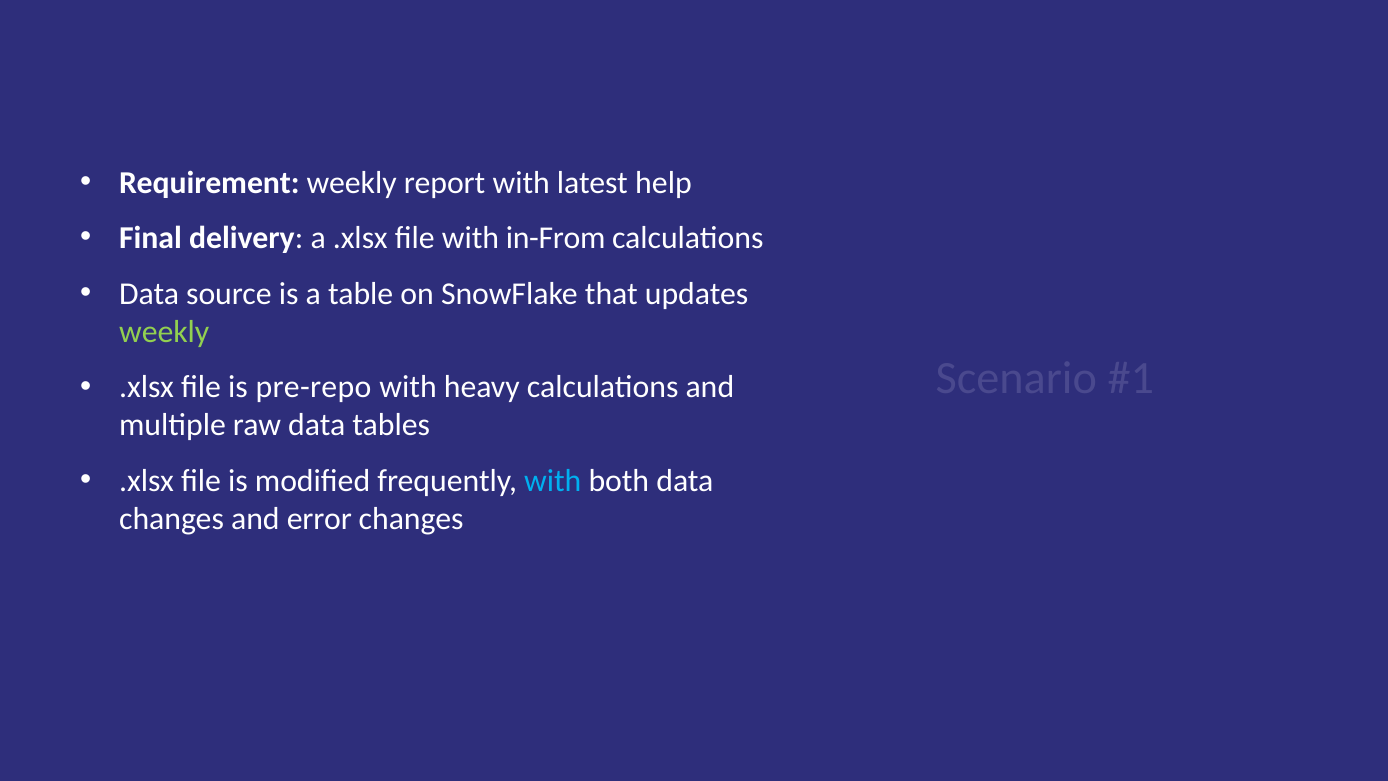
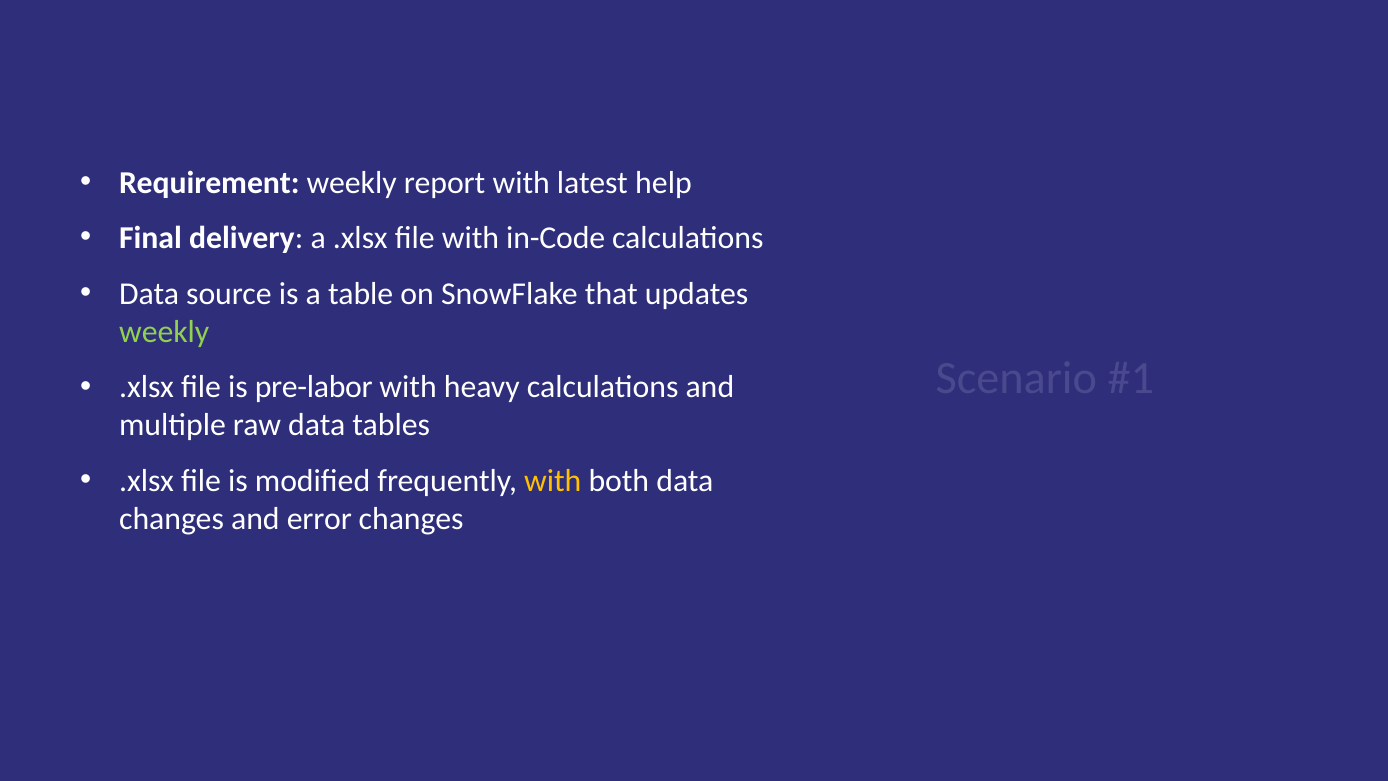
in-From: in-From -> in-Code
pre-repo: pre-repo -> pre-labor
with at (553, 481) colour: light blue -> yellow
